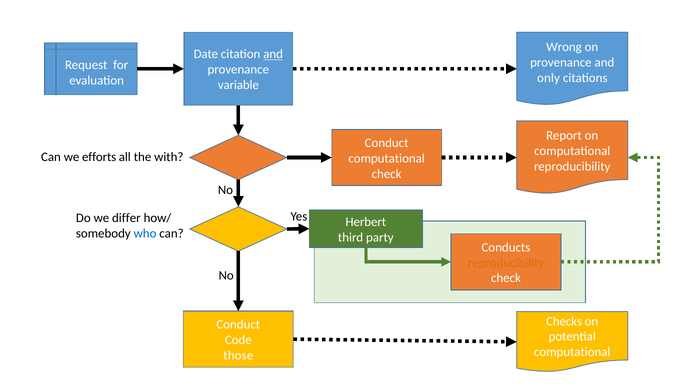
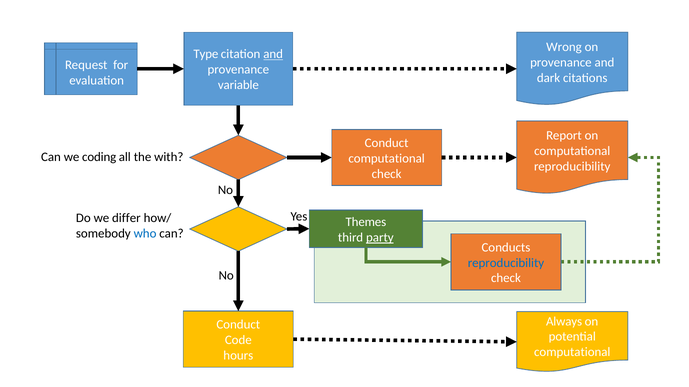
Date: Date -> Type
only: only -> dark
efforts: efforts -> coding
Herbert: Herbert -> Themes
party underline: none -> present
reproducibility at (506, 263) colour: orange -> blue
Checks: Checks -> Always
those: those -> hours
